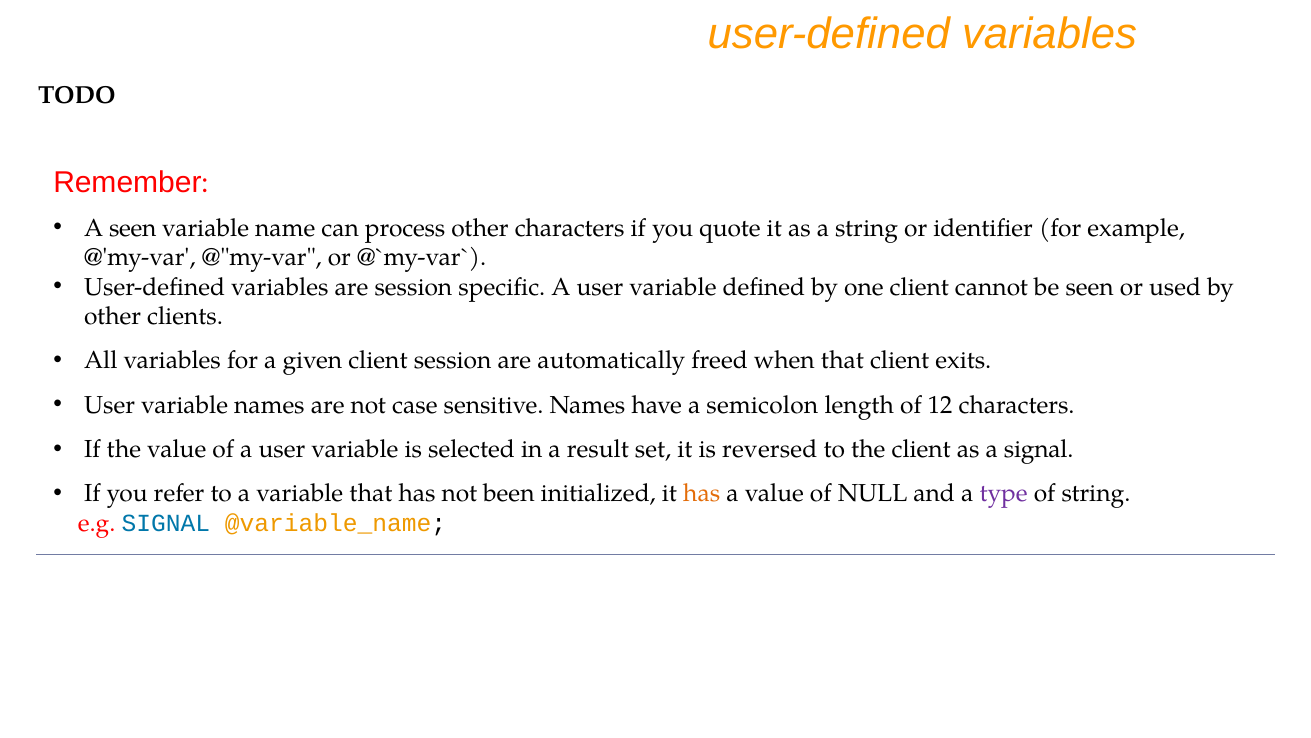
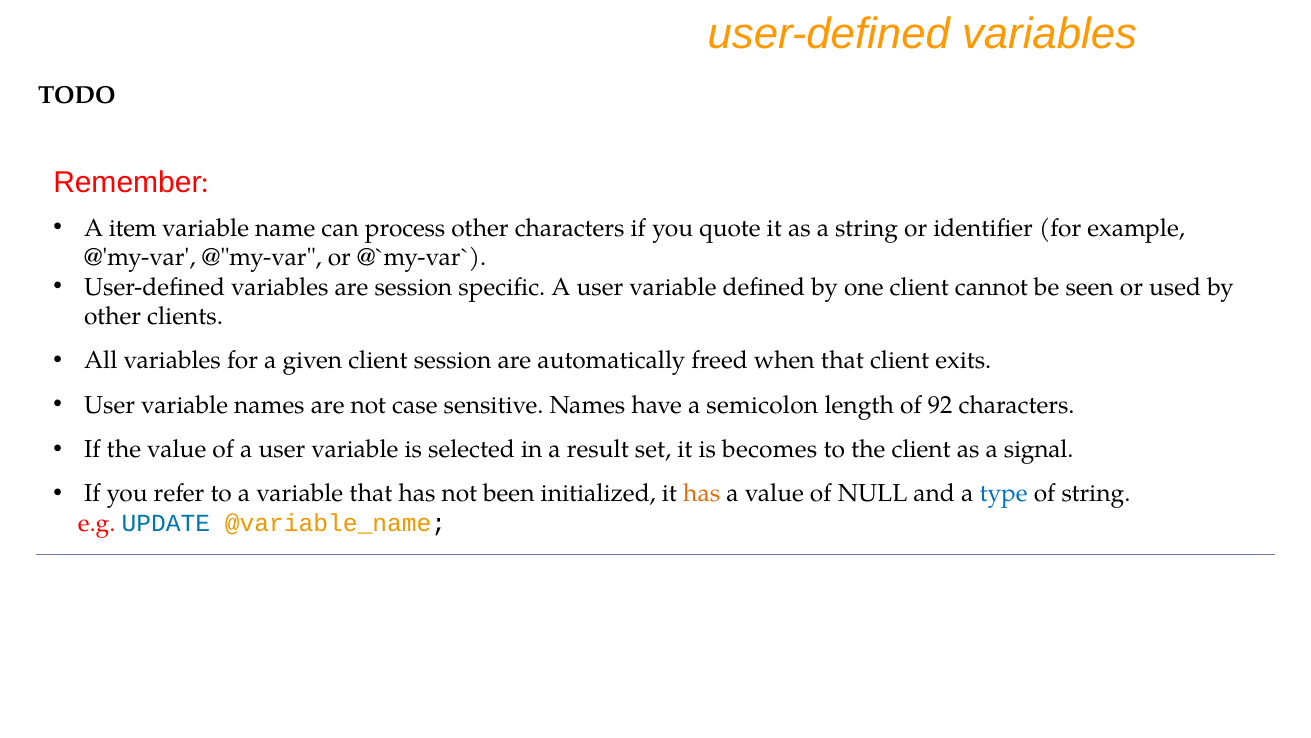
A seen: seen -> item
12: 12 -> 92
reversed: reversed -> becomes
type colour: purple -> blue
e.g SIGNAL: SIGNAL -> UPDATE
